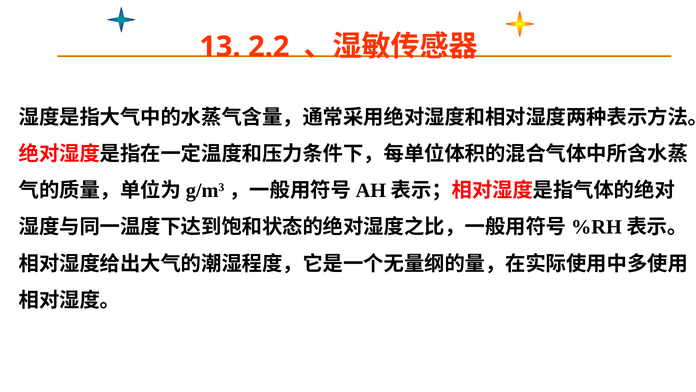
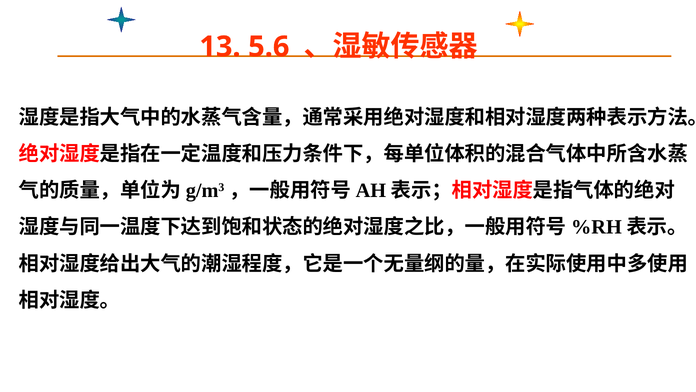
2.2: 2.2 -> 5.6
